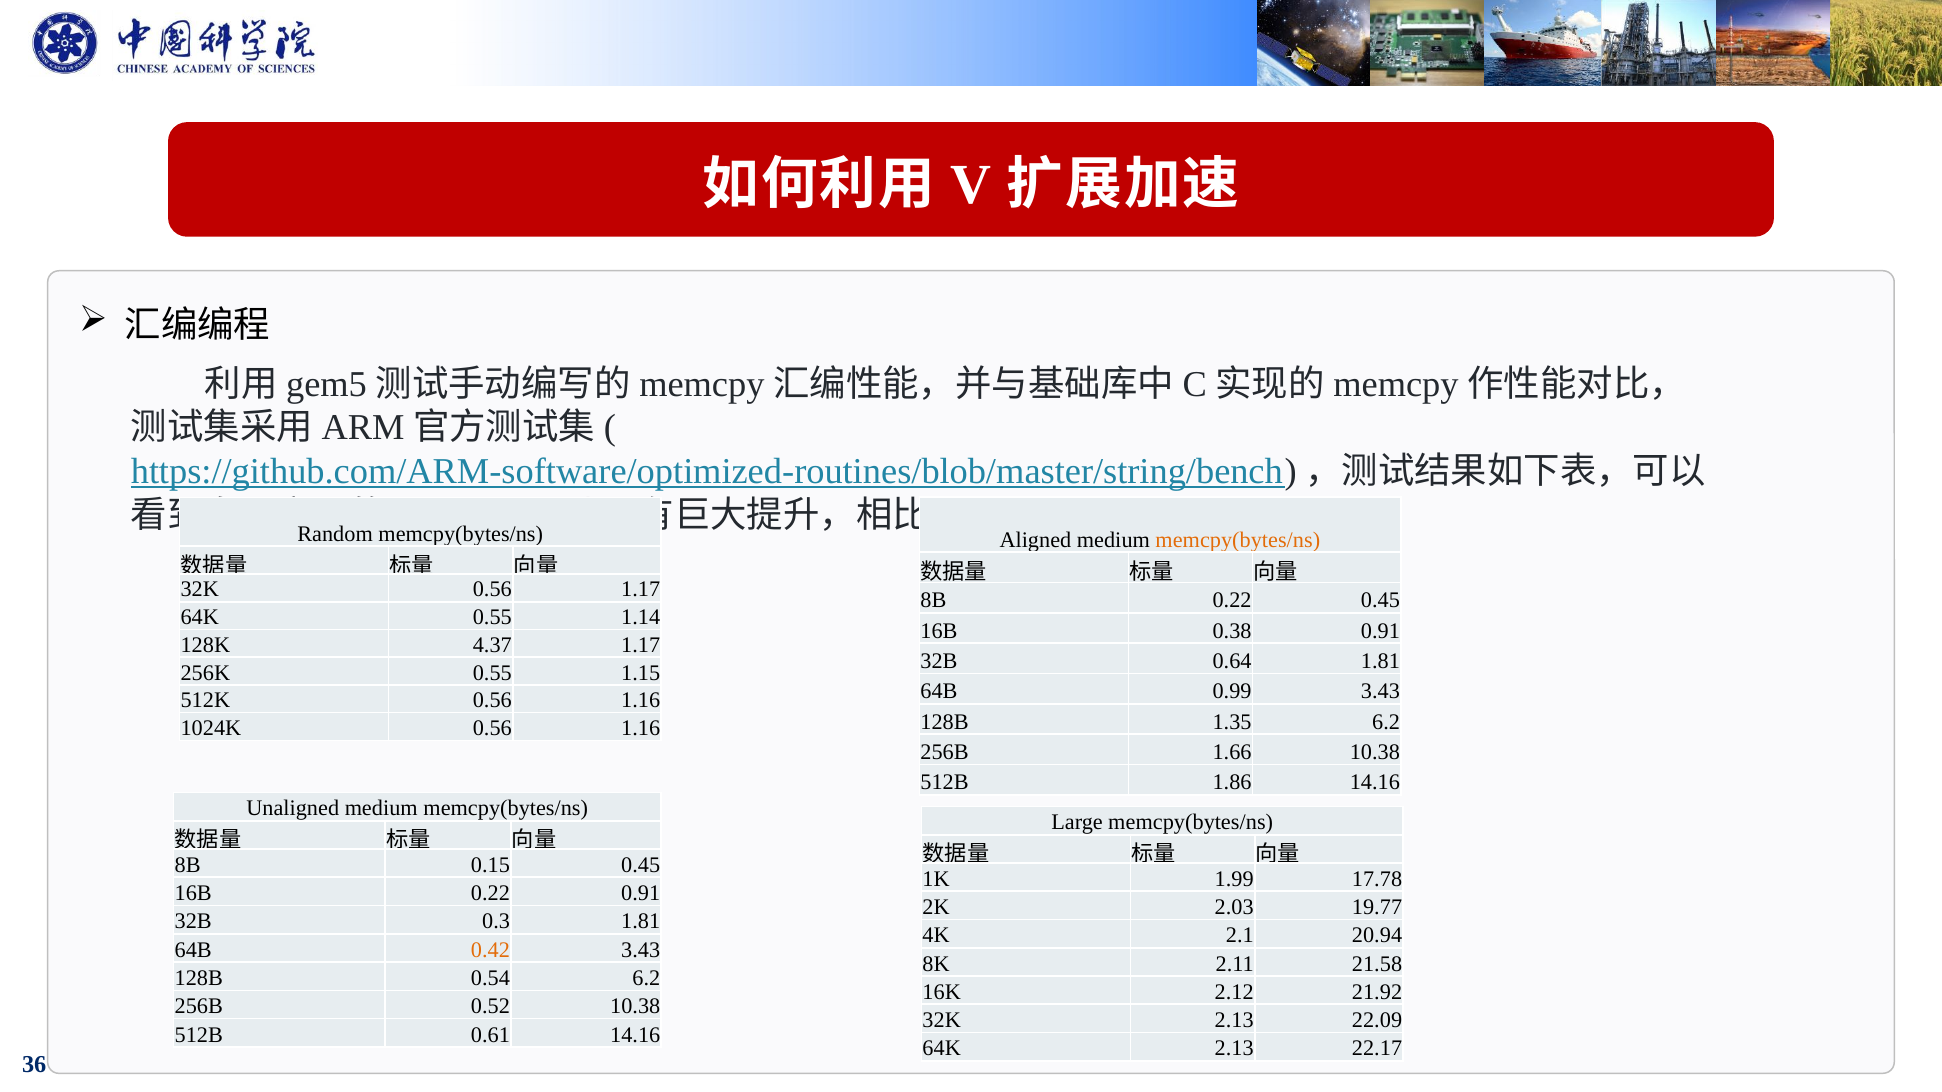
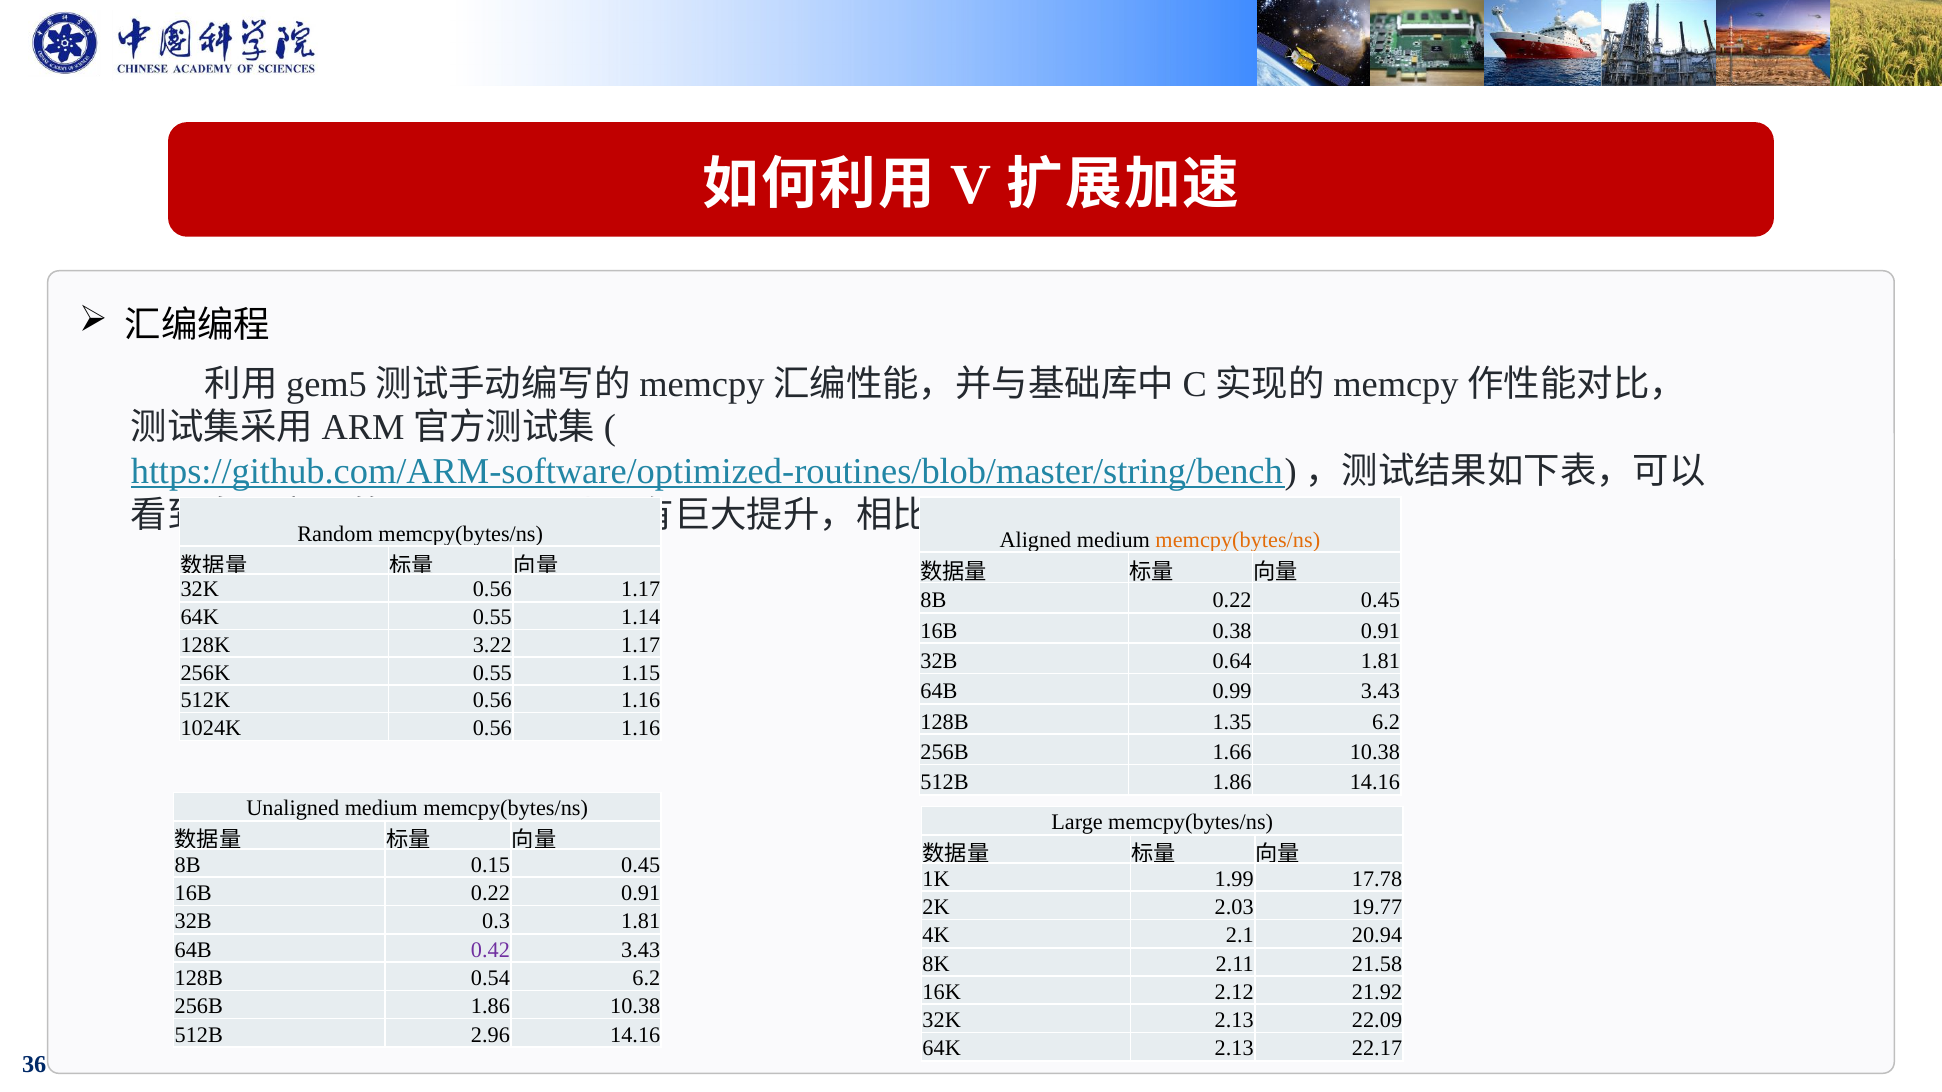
4.37: 4.37 -> 3.22
0.42 colour: orange -> purple
256B 0.52: 0.52 -> 1.86
0.61: 0.61 -> 2.96
